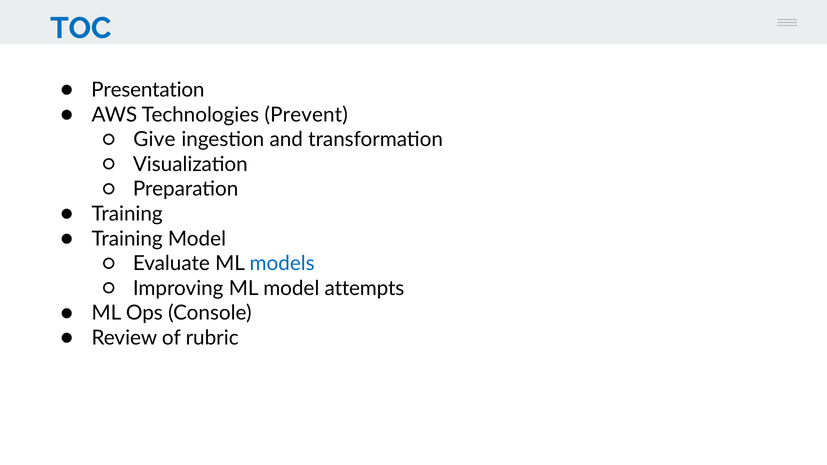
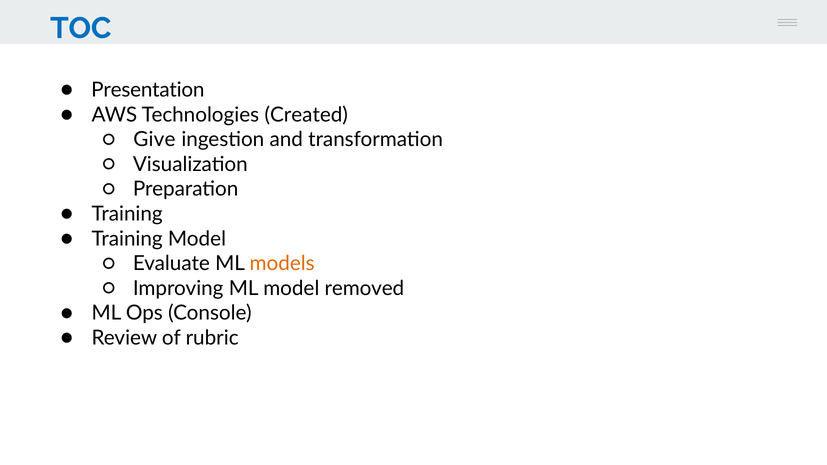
Prevent: Prevent -> Created
models colour: blue -> orange
attempts: attempts -> removed
